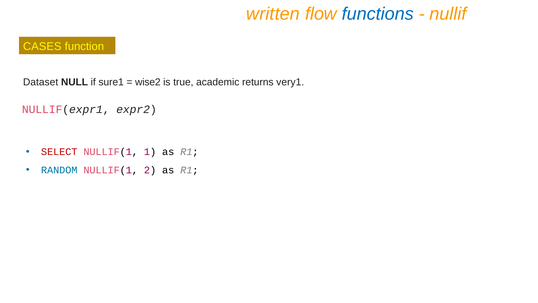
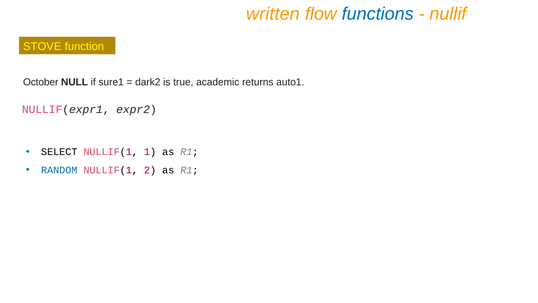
CASES: CASES -> STOVE
Dataset: Dataset -> October
wise2: wise2 -> dark2
very1: very1 -> auto1
SELECT colour: red -> black
